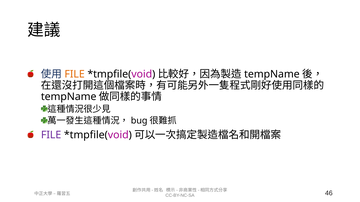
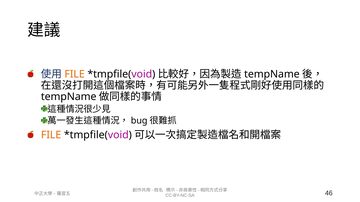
FILE at (51, 135) colour: purple -> orange
